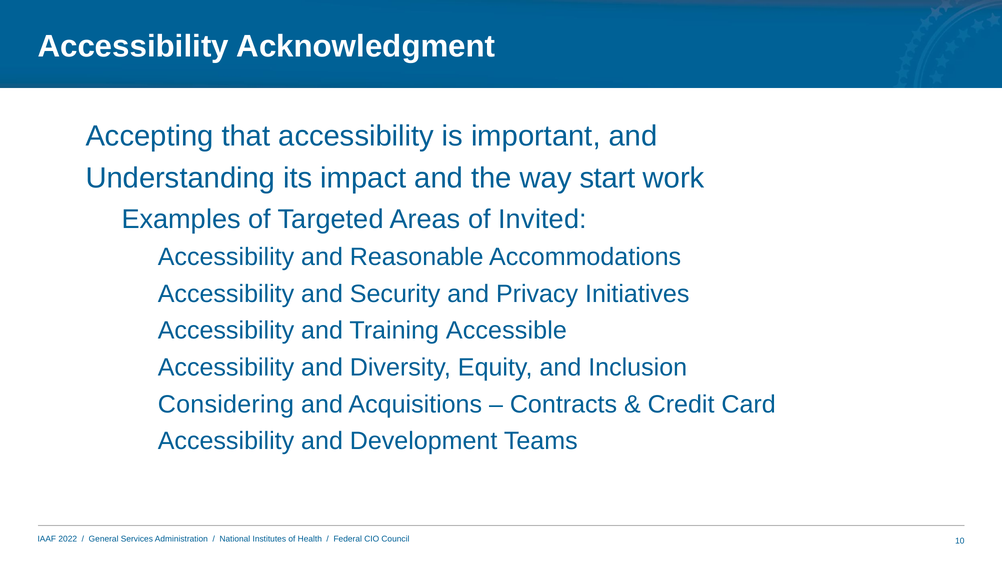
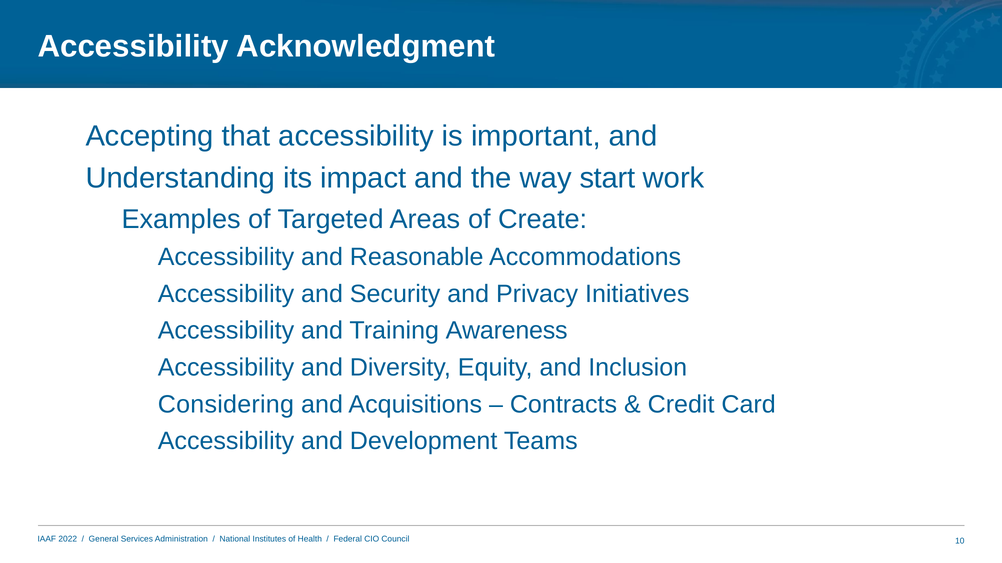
Invited: Invited -> Create
Accessible: Accessible -> Awareness
